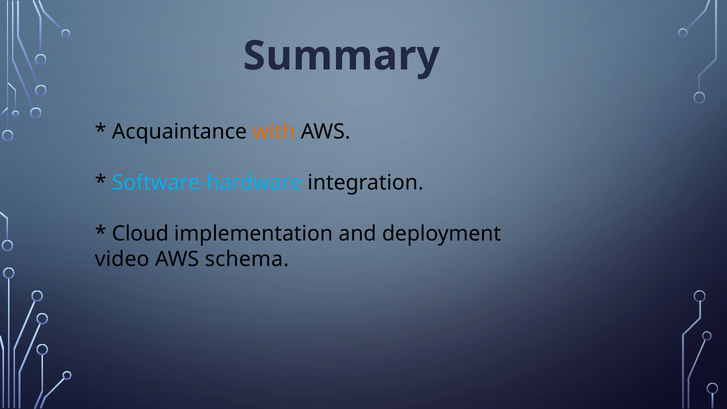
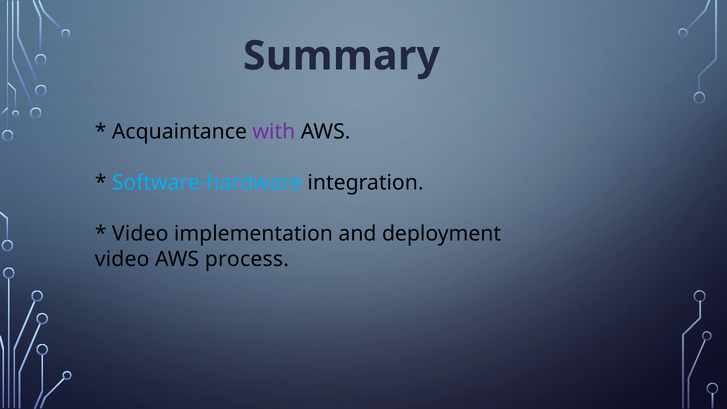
with colour: orange -> purple
Cloud at (140, 234): Cloud -> Video
schema: schema -> process
